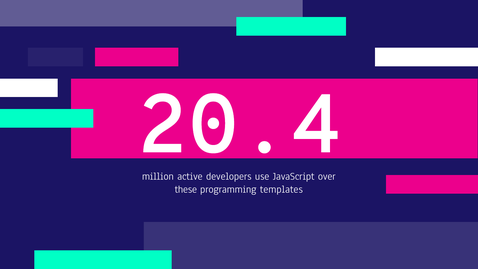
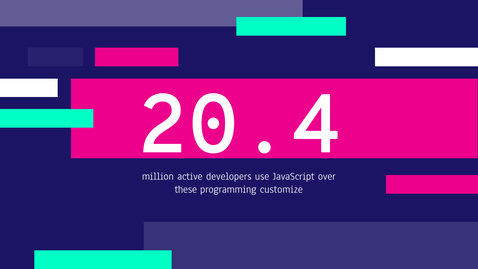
templates: templates -> customize
